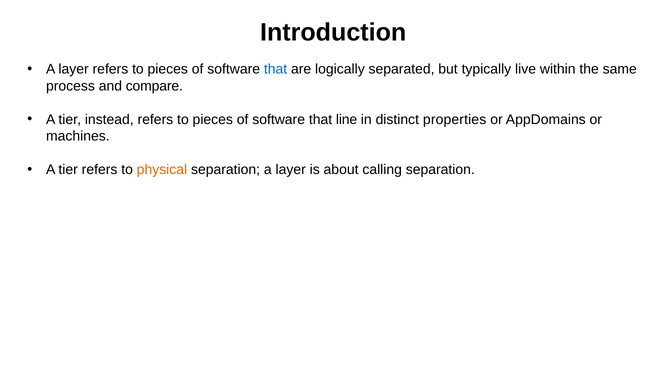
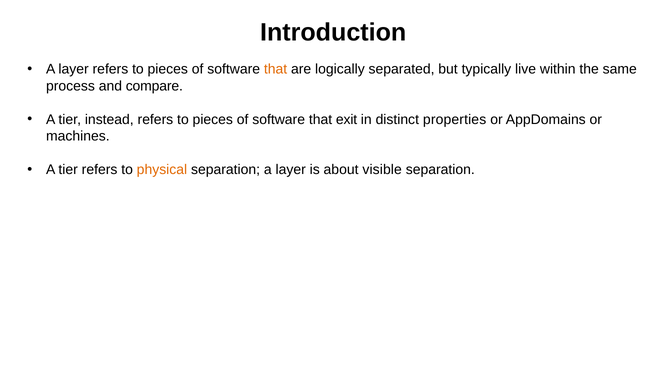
that at (276, 69) colour: blue -> orange
line: line -> exit
calling: calling -> visible
